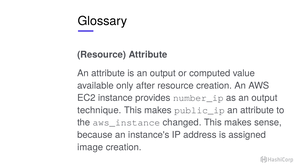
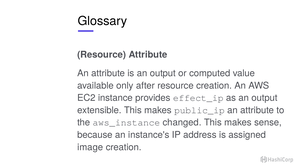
number_ip: number_ip -> effect_ip
technique: technique -> extensible
